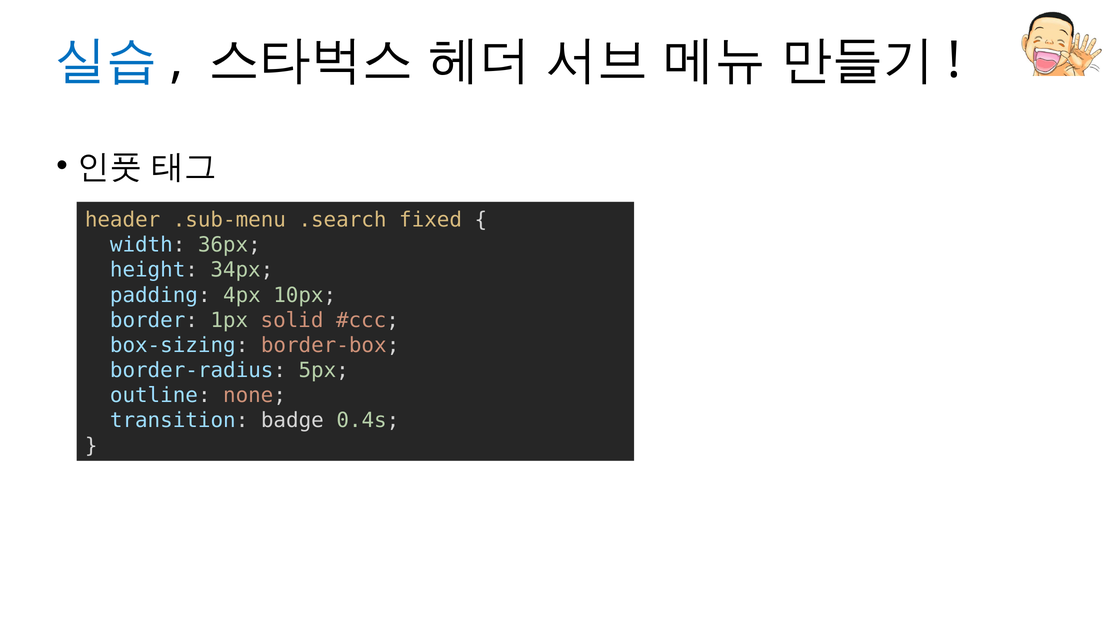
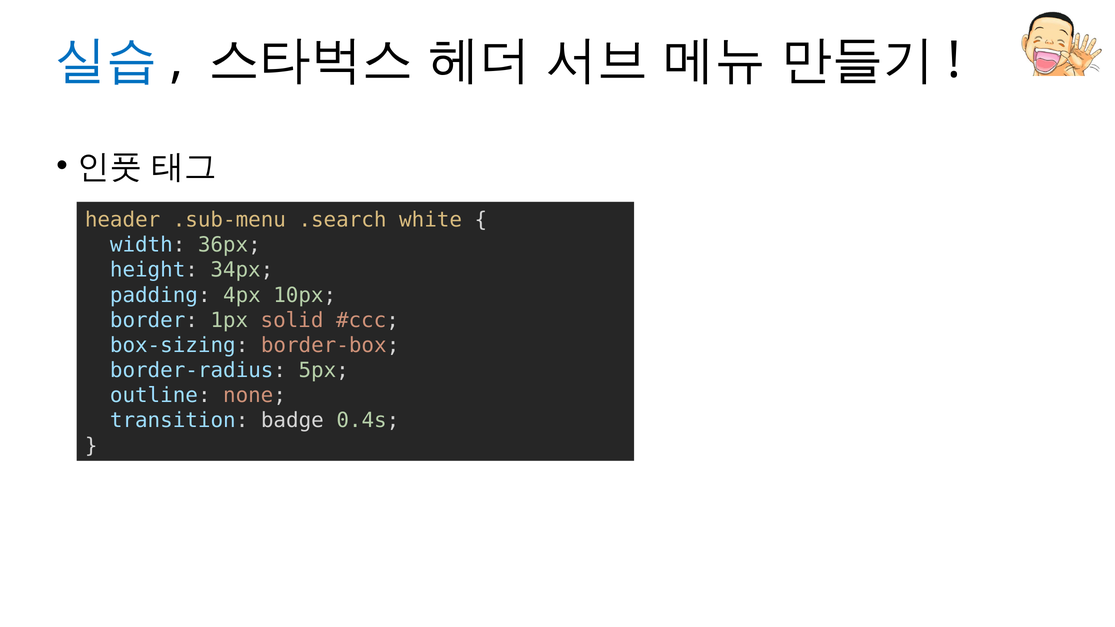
fixed: fixed -> white
